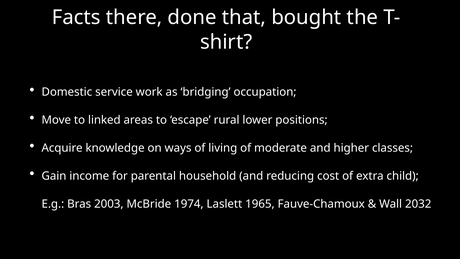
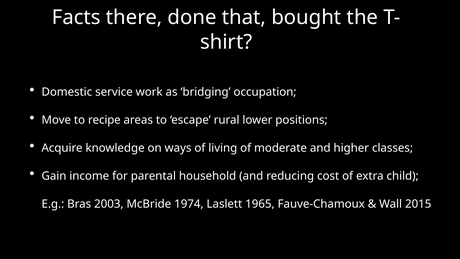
linked: linked -> recipe
2032: 2032 -> 2015
